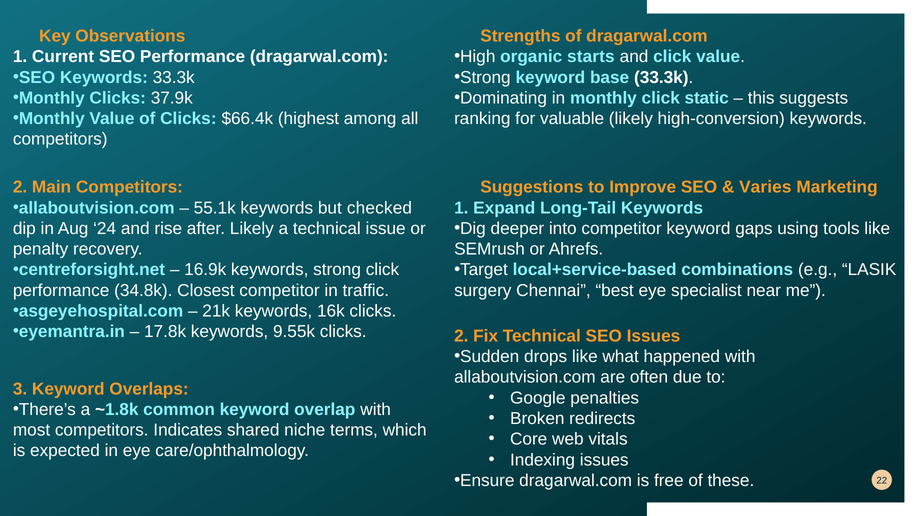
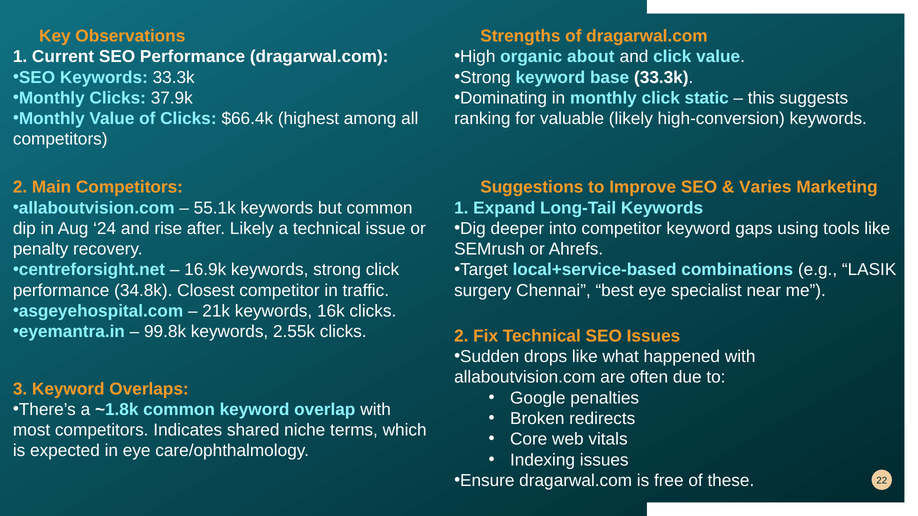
starts: starts -> about
but checked: checked -> common
17.8k: 17.8k -> 99.8k
9.55k: 9.55k -> 2.55k
